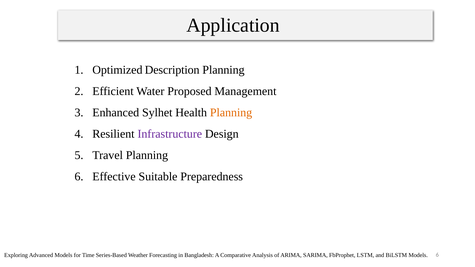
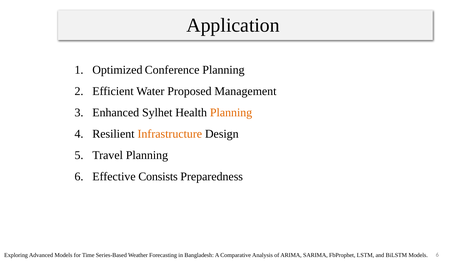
Description: Description -> Conference
Infrastructure colour: purple -> orange
Suitable: Suitable -> Consists
